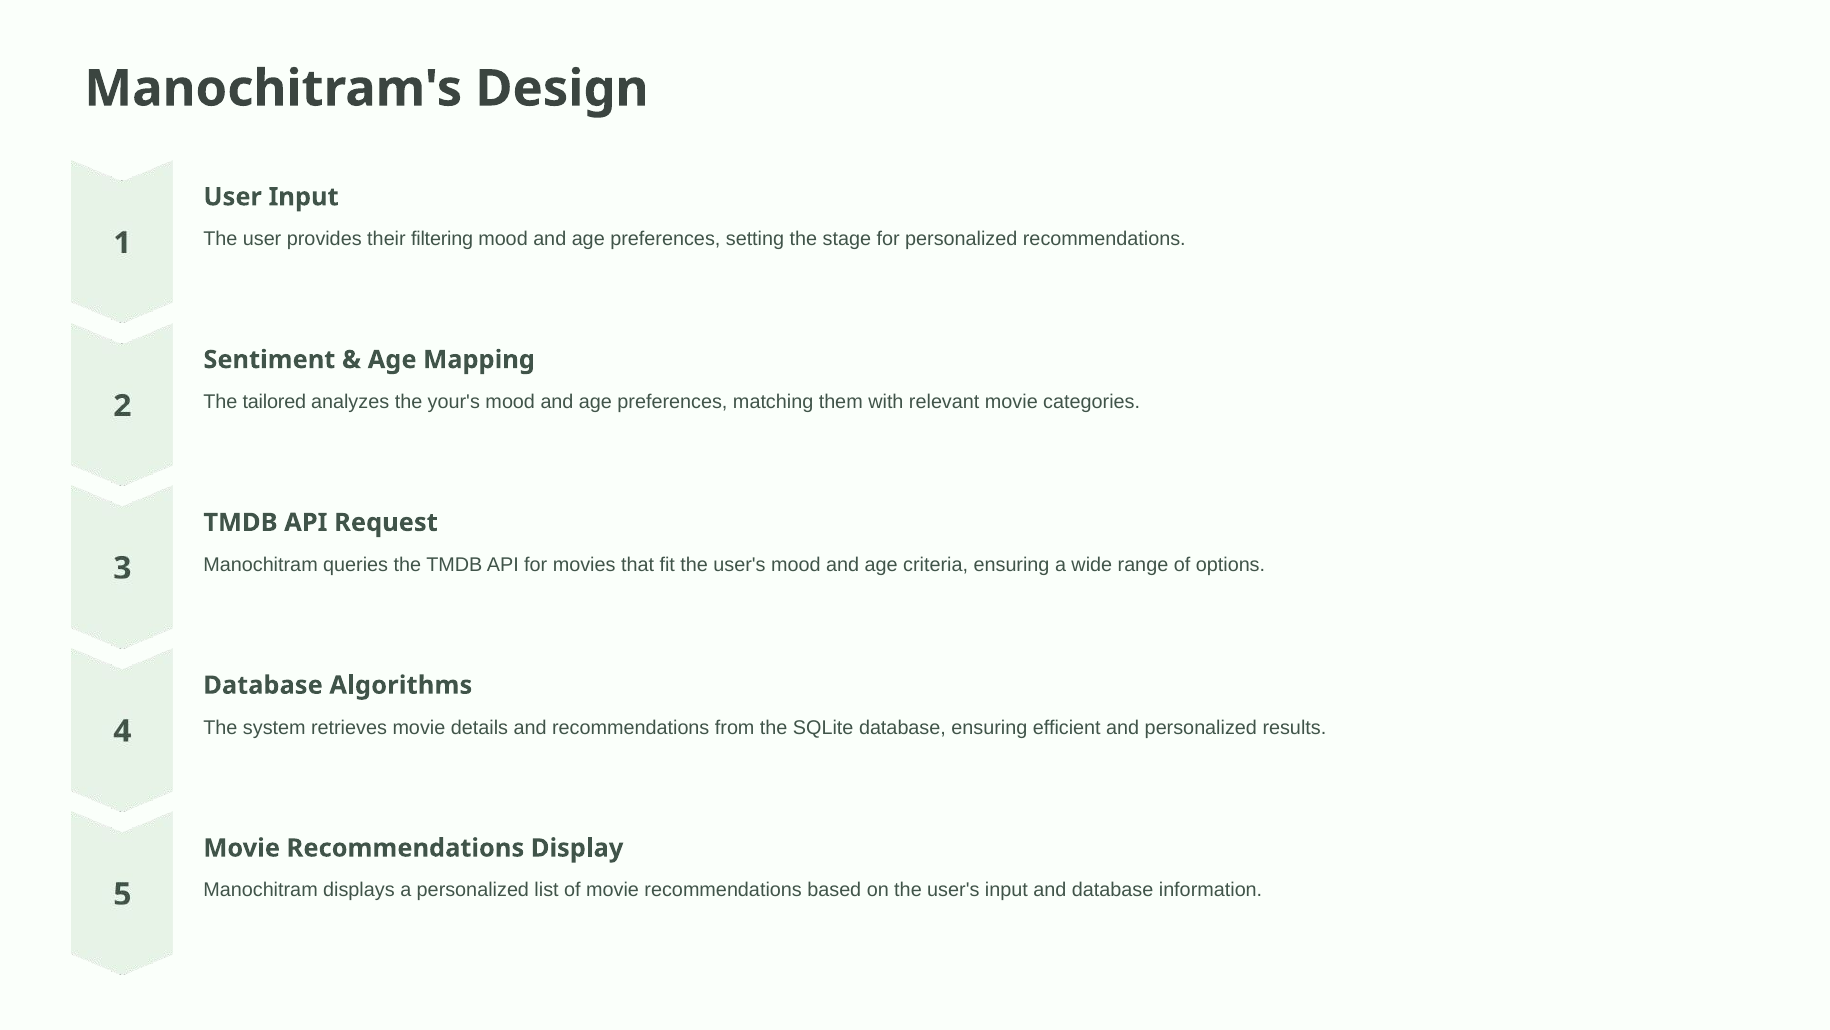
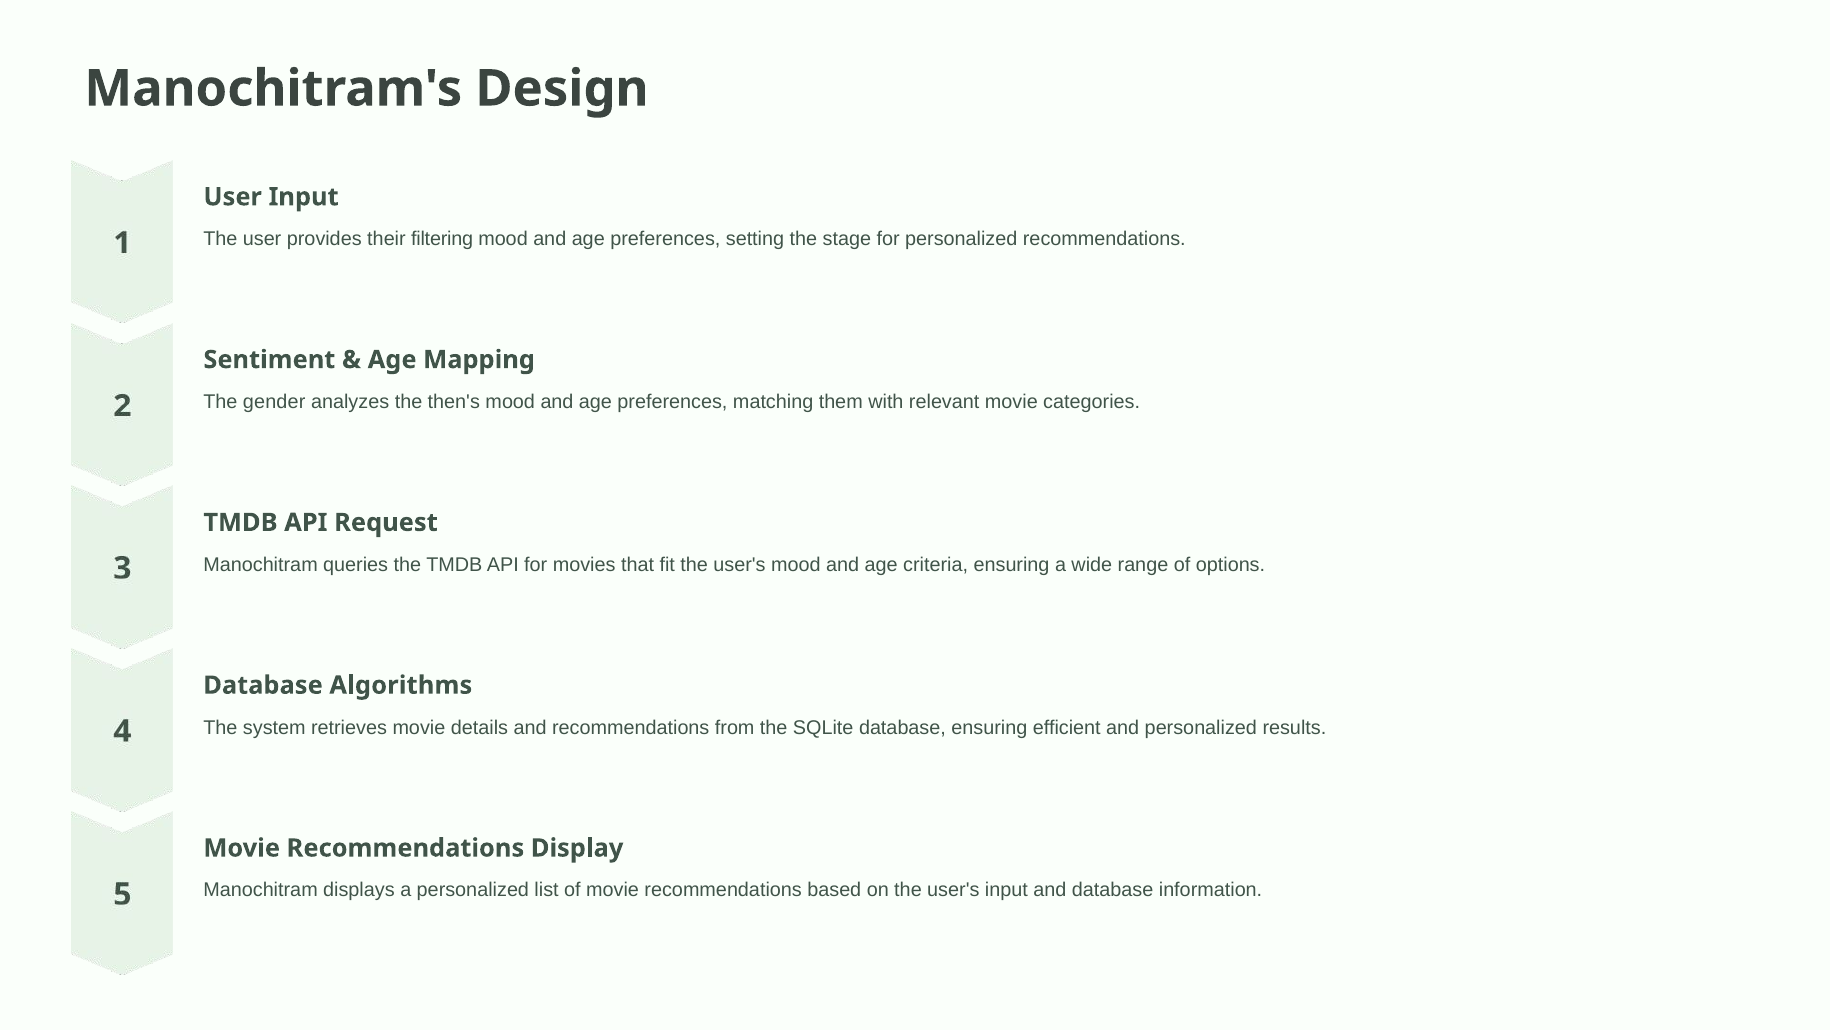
tailored: tailored -> gender
your's: your's -> then's
